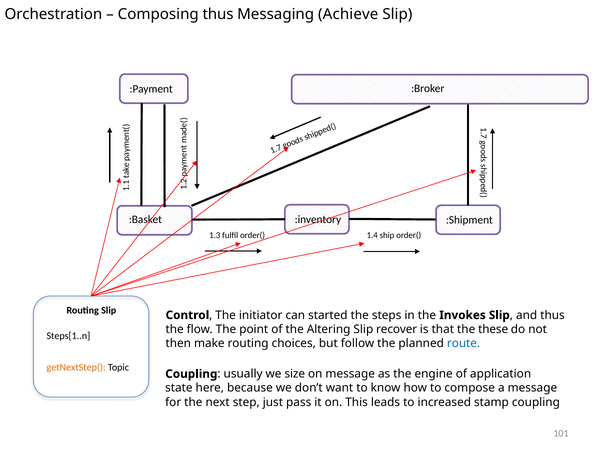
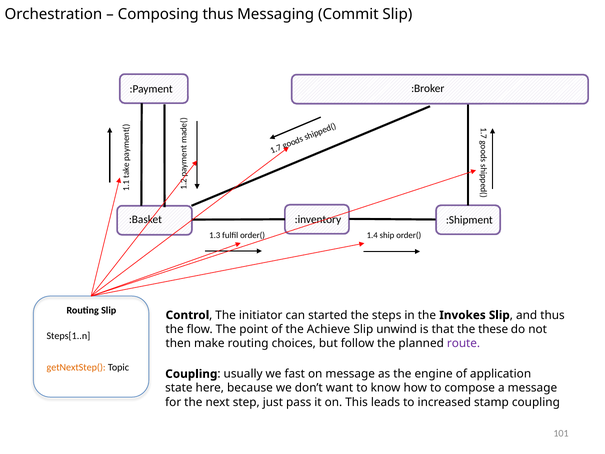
Achieve: Achieve -> Commit
Altering: Altering -> Achieve
recover: recover -> unwind
route colour: blue -> purple
size: size -> fast
